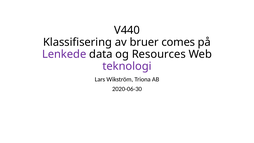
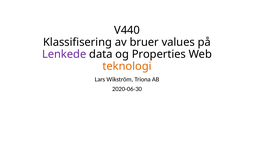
comes: comes -> values
Resources: Resources -> Properties
teknologi colour: purple -> orange
